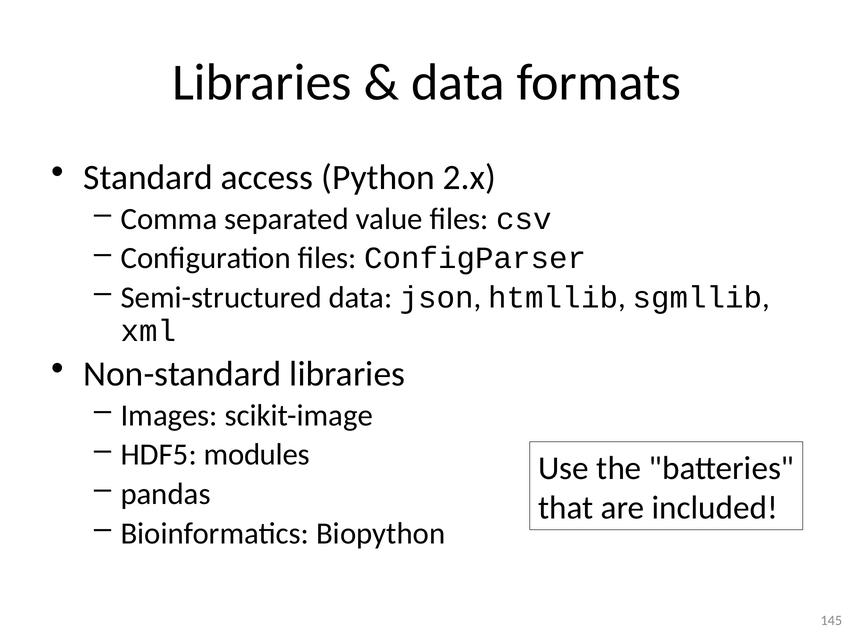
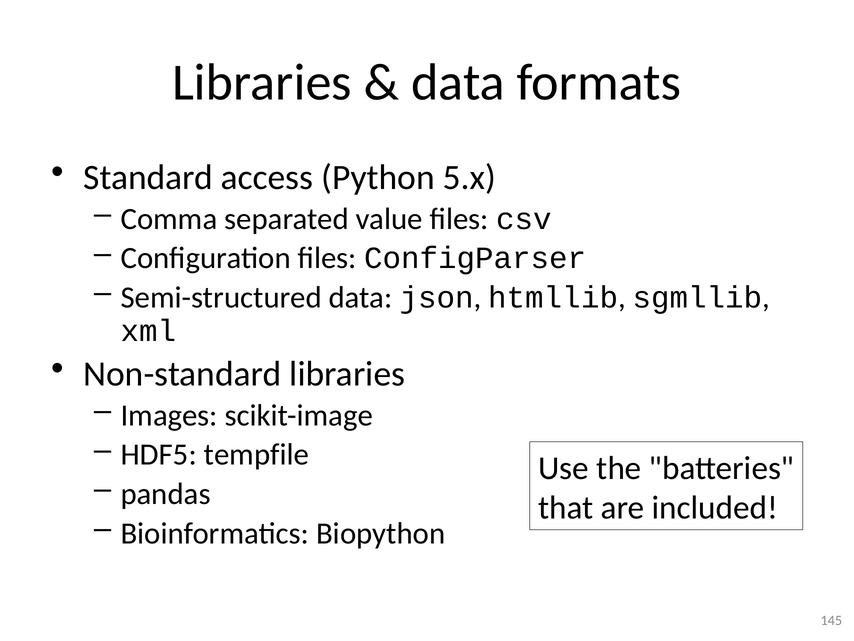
2.x: 2.x -> 5.x
modules: modules -> tempfile
